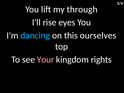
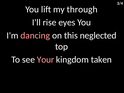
dancing colour: light blue -> pink
ourselves: ourselves -> neglected
rights: rights -> taken
